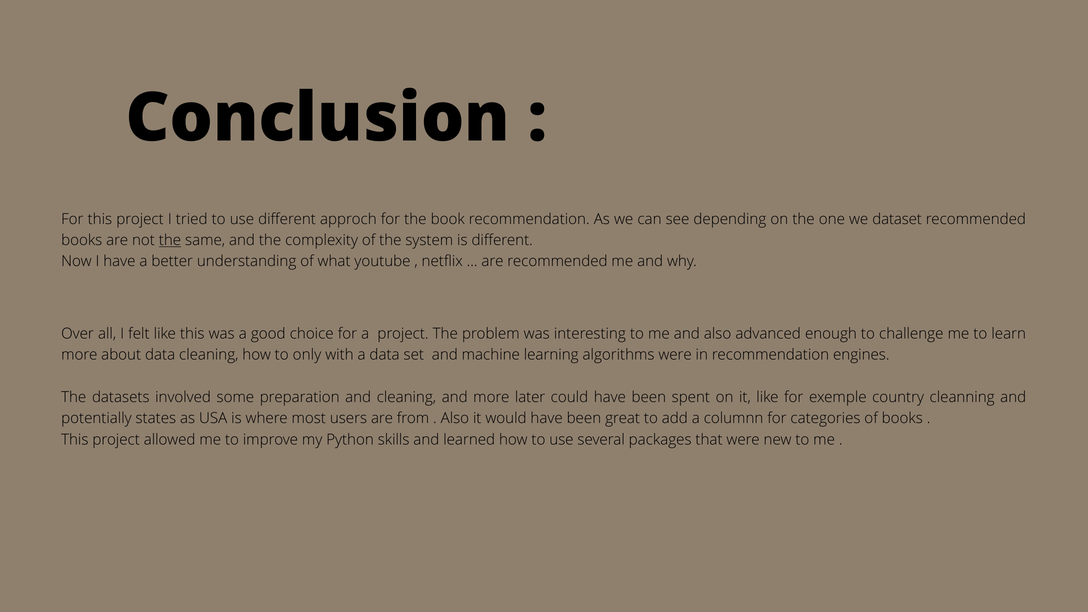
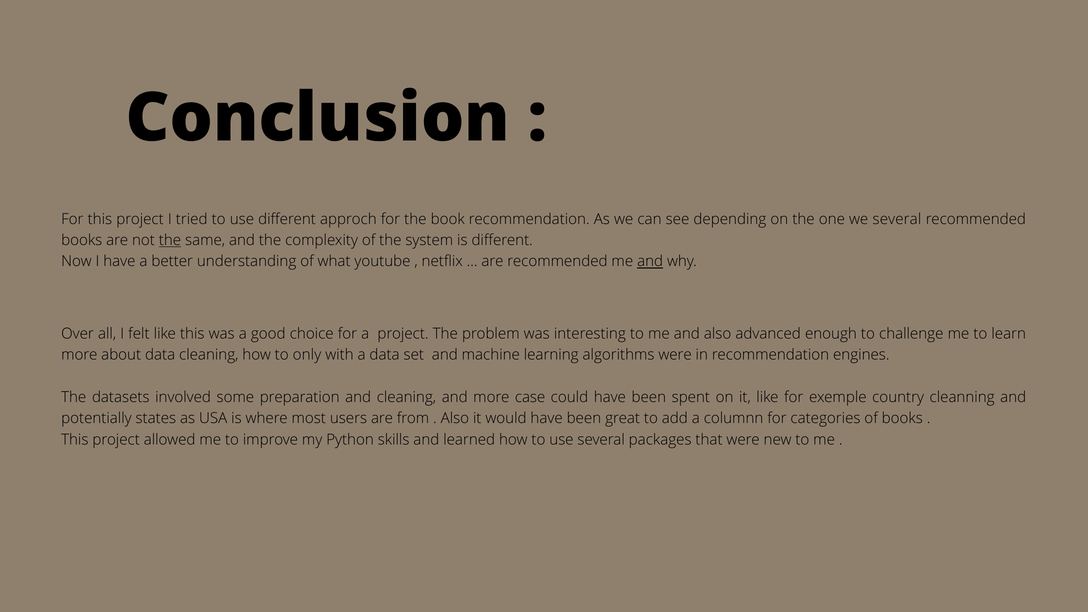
we dataset: dataset -> several
and at (650, 261) underline: none -> present
later: later -> case
